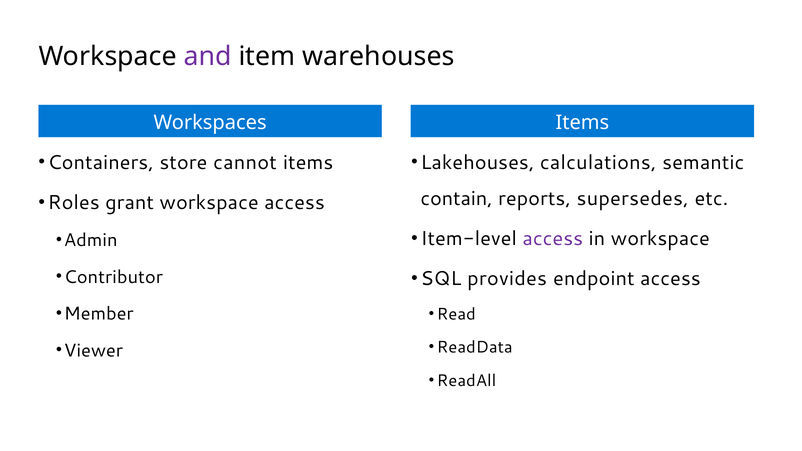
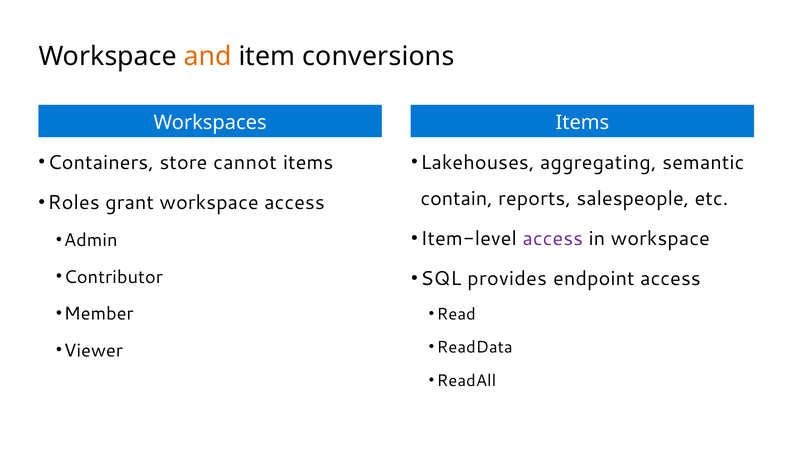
and colour: purple -> orange
warehouses: warehouses -> conversions
calculations: calculations -> aggregating
supersedes: supersedes -> salespeople
